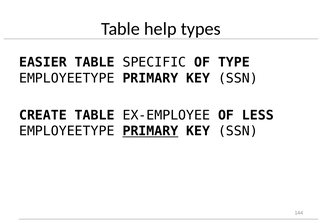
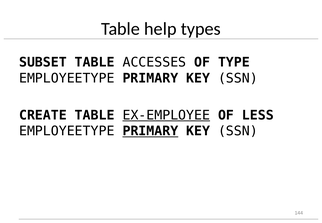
EASIER: EASIER -> SUBSET
SPECIFIC: SPECIFIC -> ACCESSES
EX-EMPLOYEE underline: none -> present
